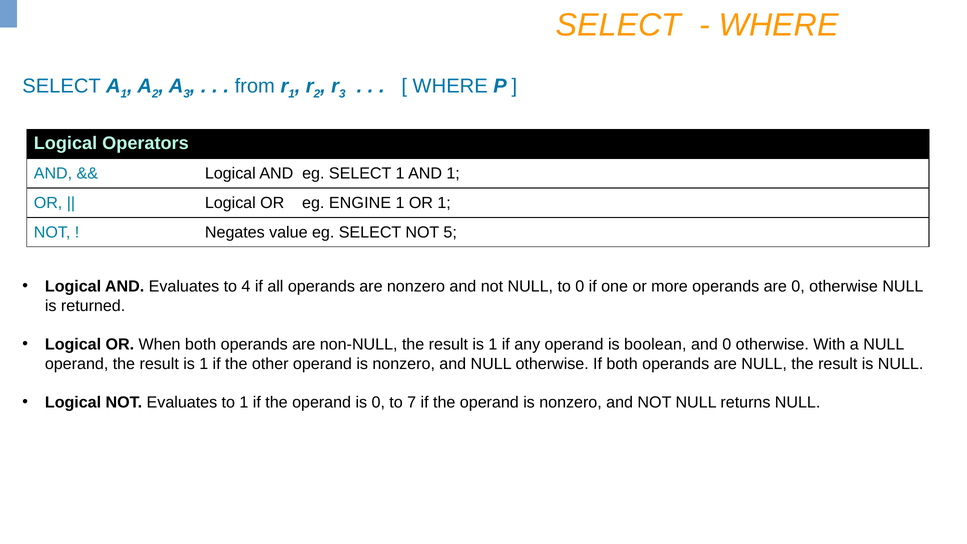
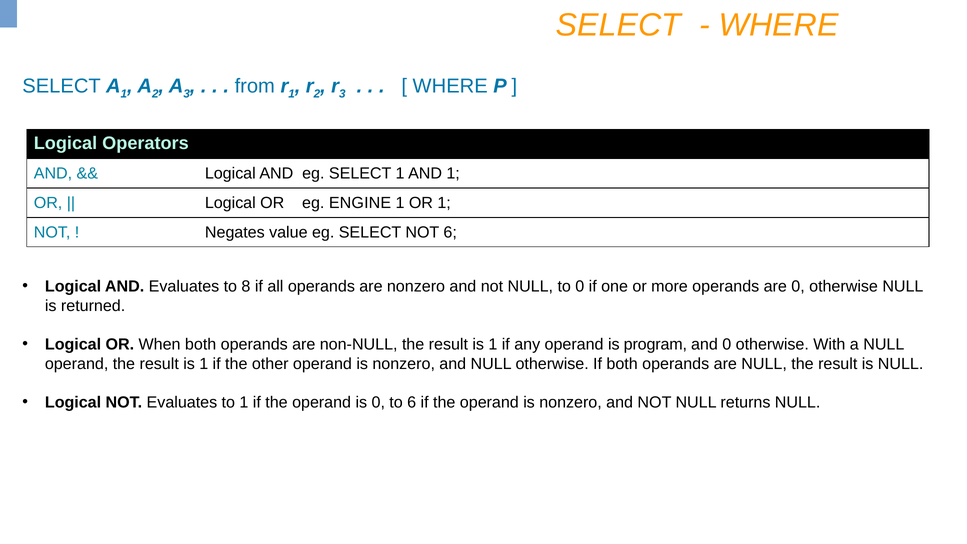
NOT 5: 5 -> 6
4: 4 -> 8
boolean: boolean -> program
to 7: 7 -> 6
